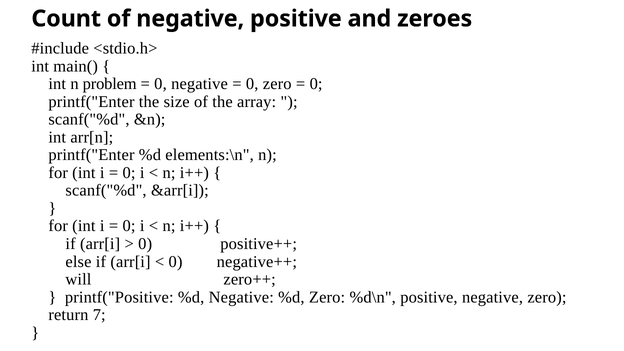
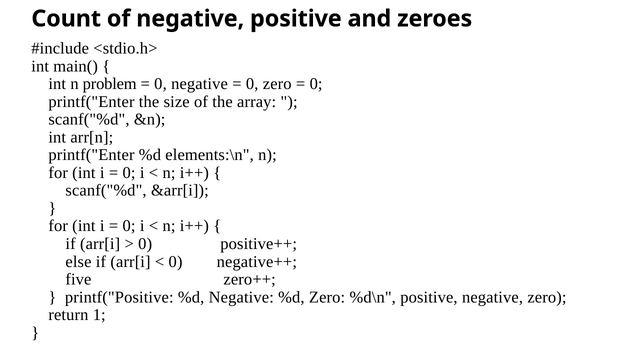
will: will -> five
7: 7 -> 1
